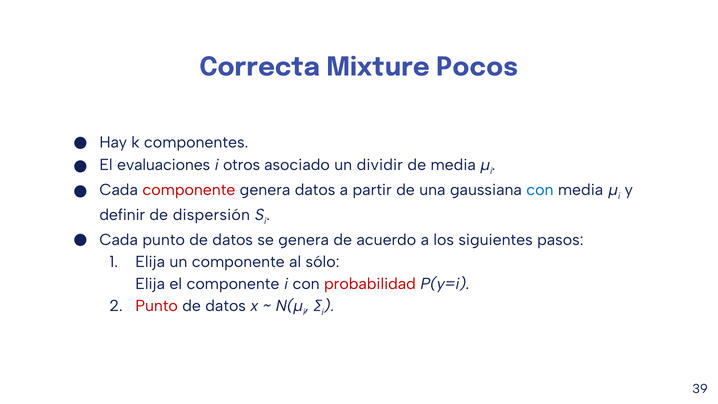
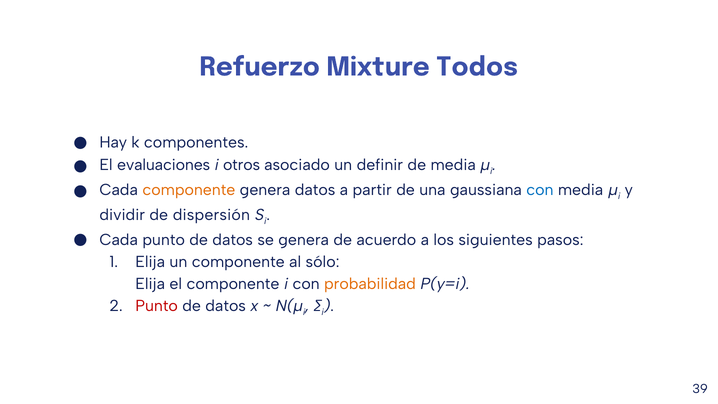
Correcta: Correcta -> Refuerzo
Pocos: Pocos -> Todos
dividir: dividir -> definir
componente at (189, 190) colour: red -> orange
definir: definir -> dividir
probabilidad colour: red -> orange
